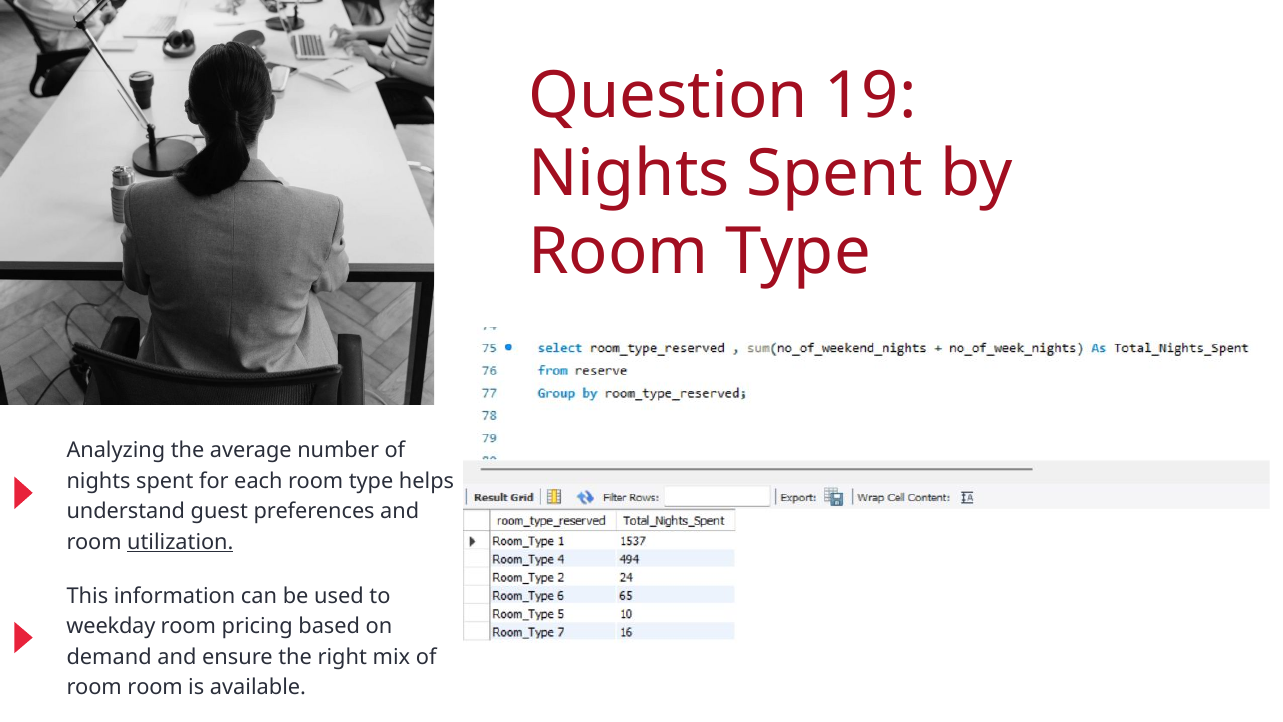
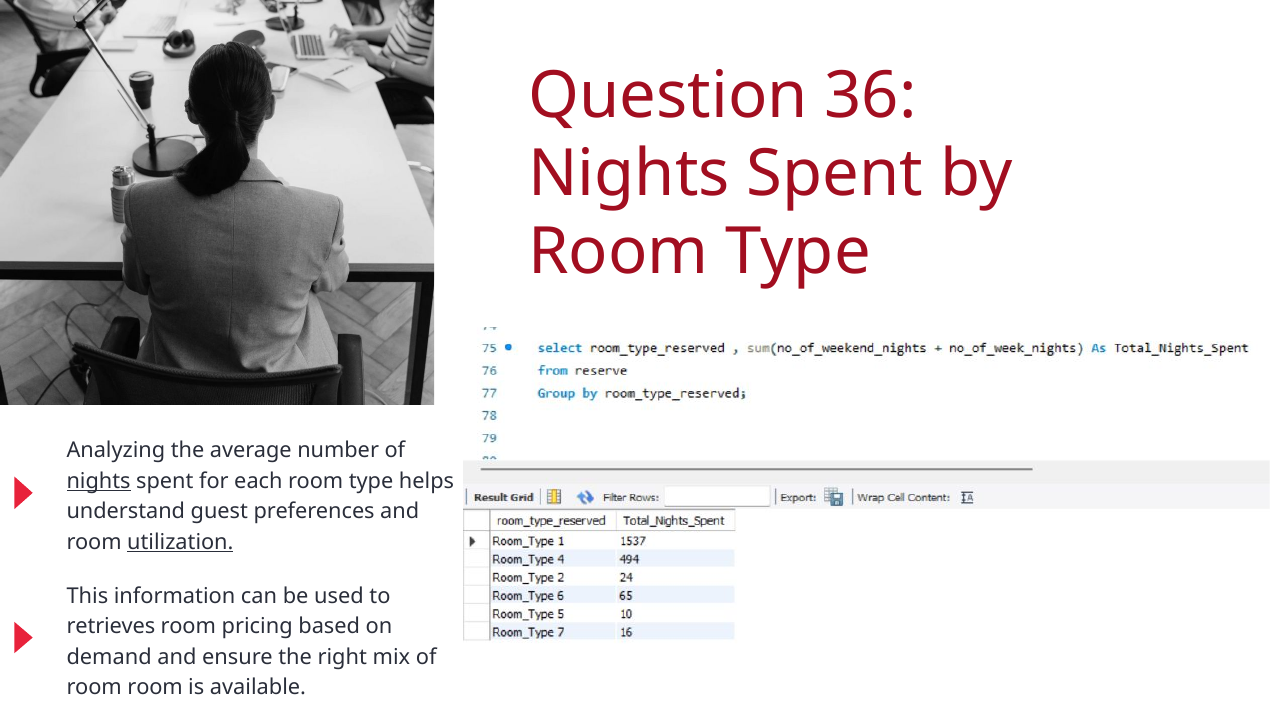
19: 19 -> 36
nights at (99, 481) underline: none -> present
weekday: weekday -> retrieves
